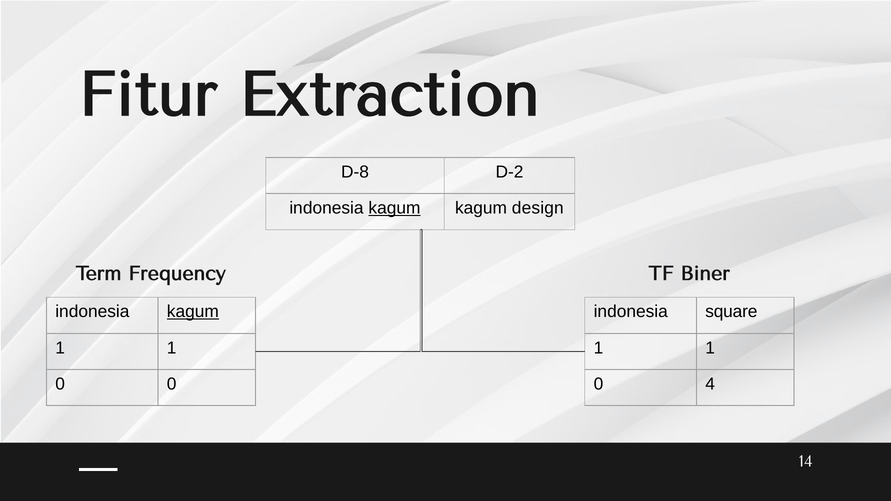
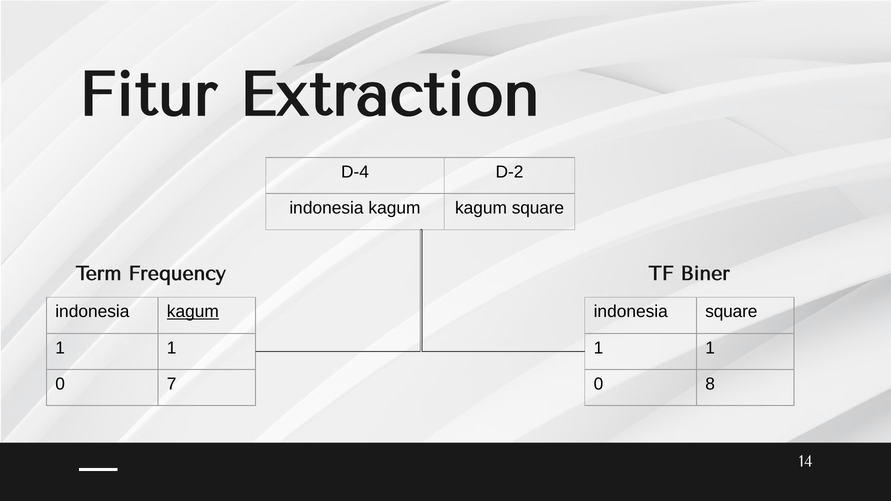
D-8: D-8 -> D-4
kagum at (394, 208) underline: present -> none
kagum design: design -> square
0 0: 0 -> 7
4: 4 -> 8
